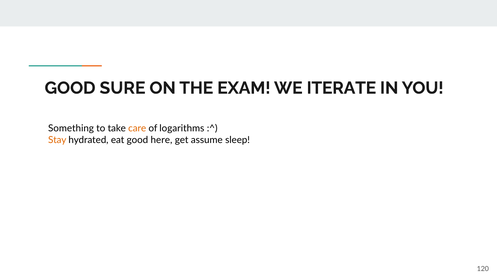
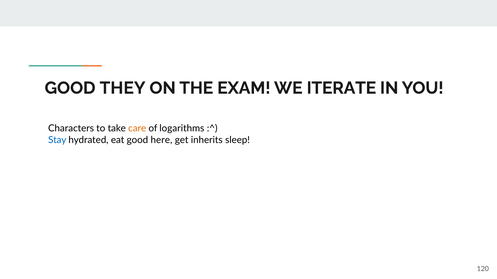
SURE: SURE -> THEY
Something: Something -> Characters
Stay colour: orange -> blue
assume: assume -> inherits
